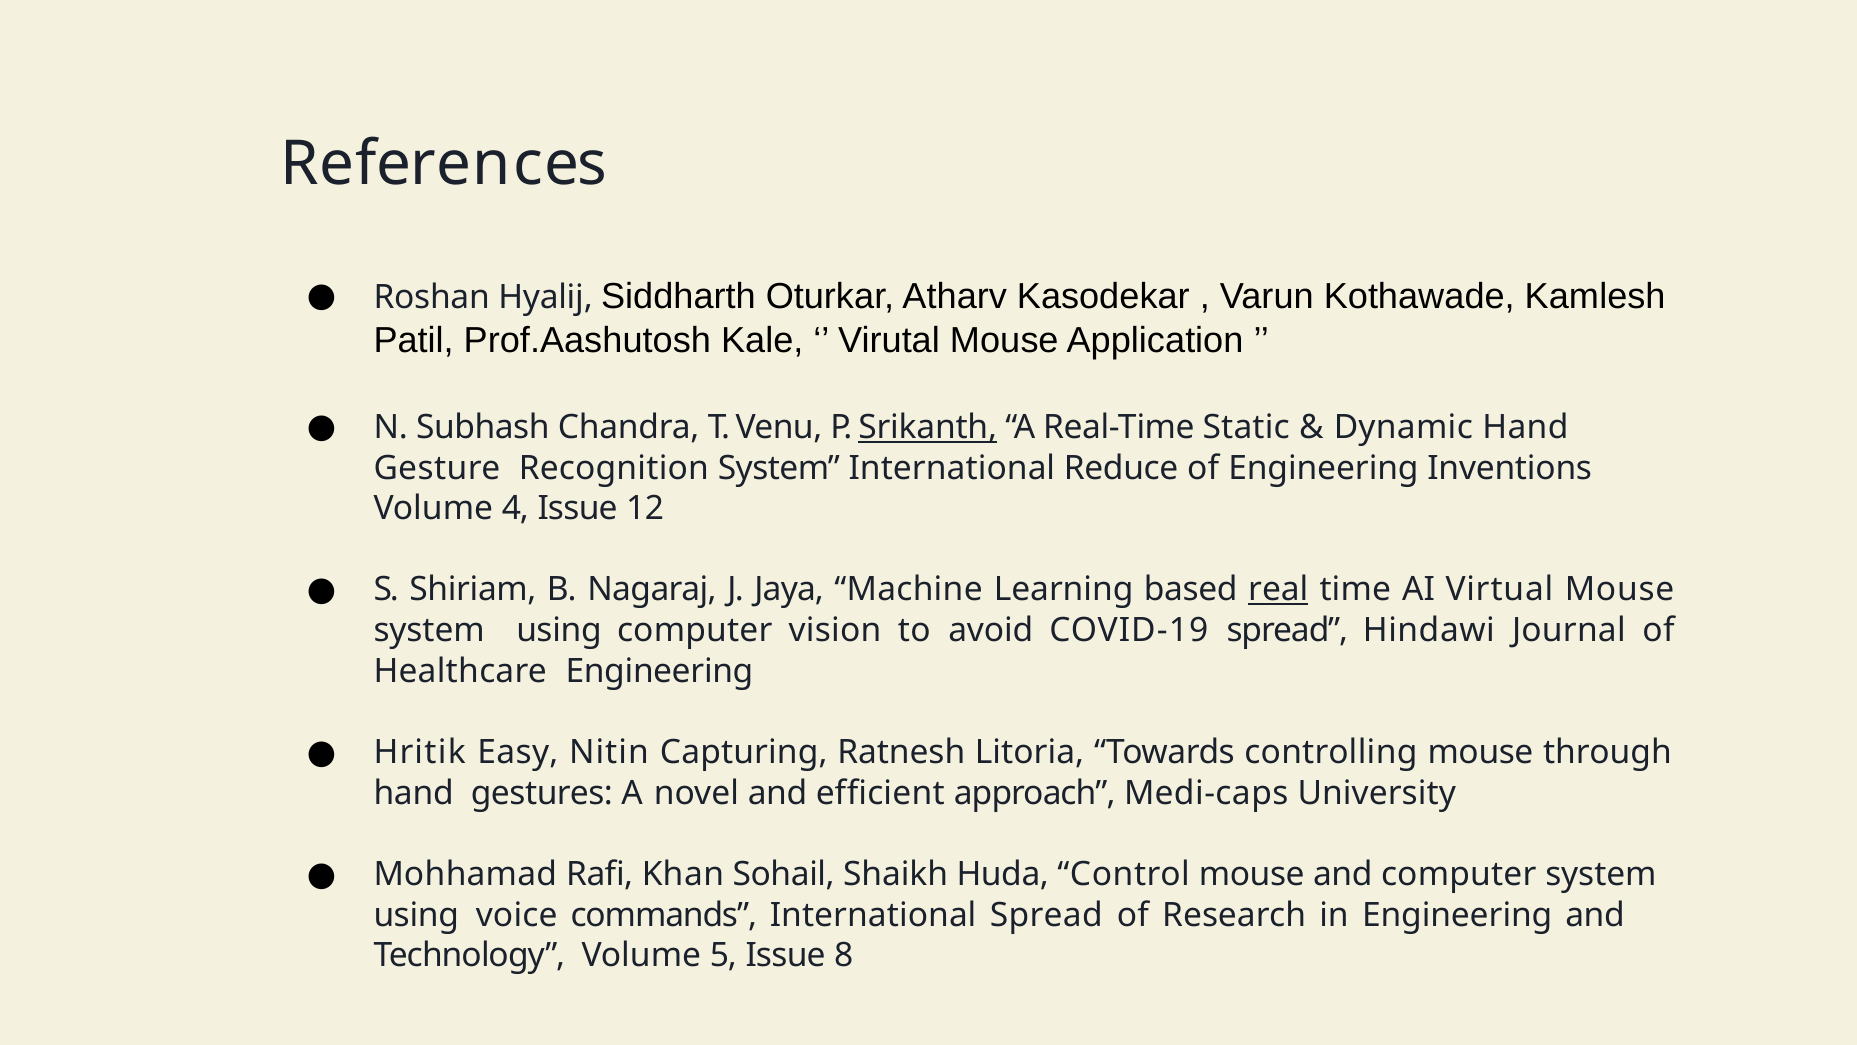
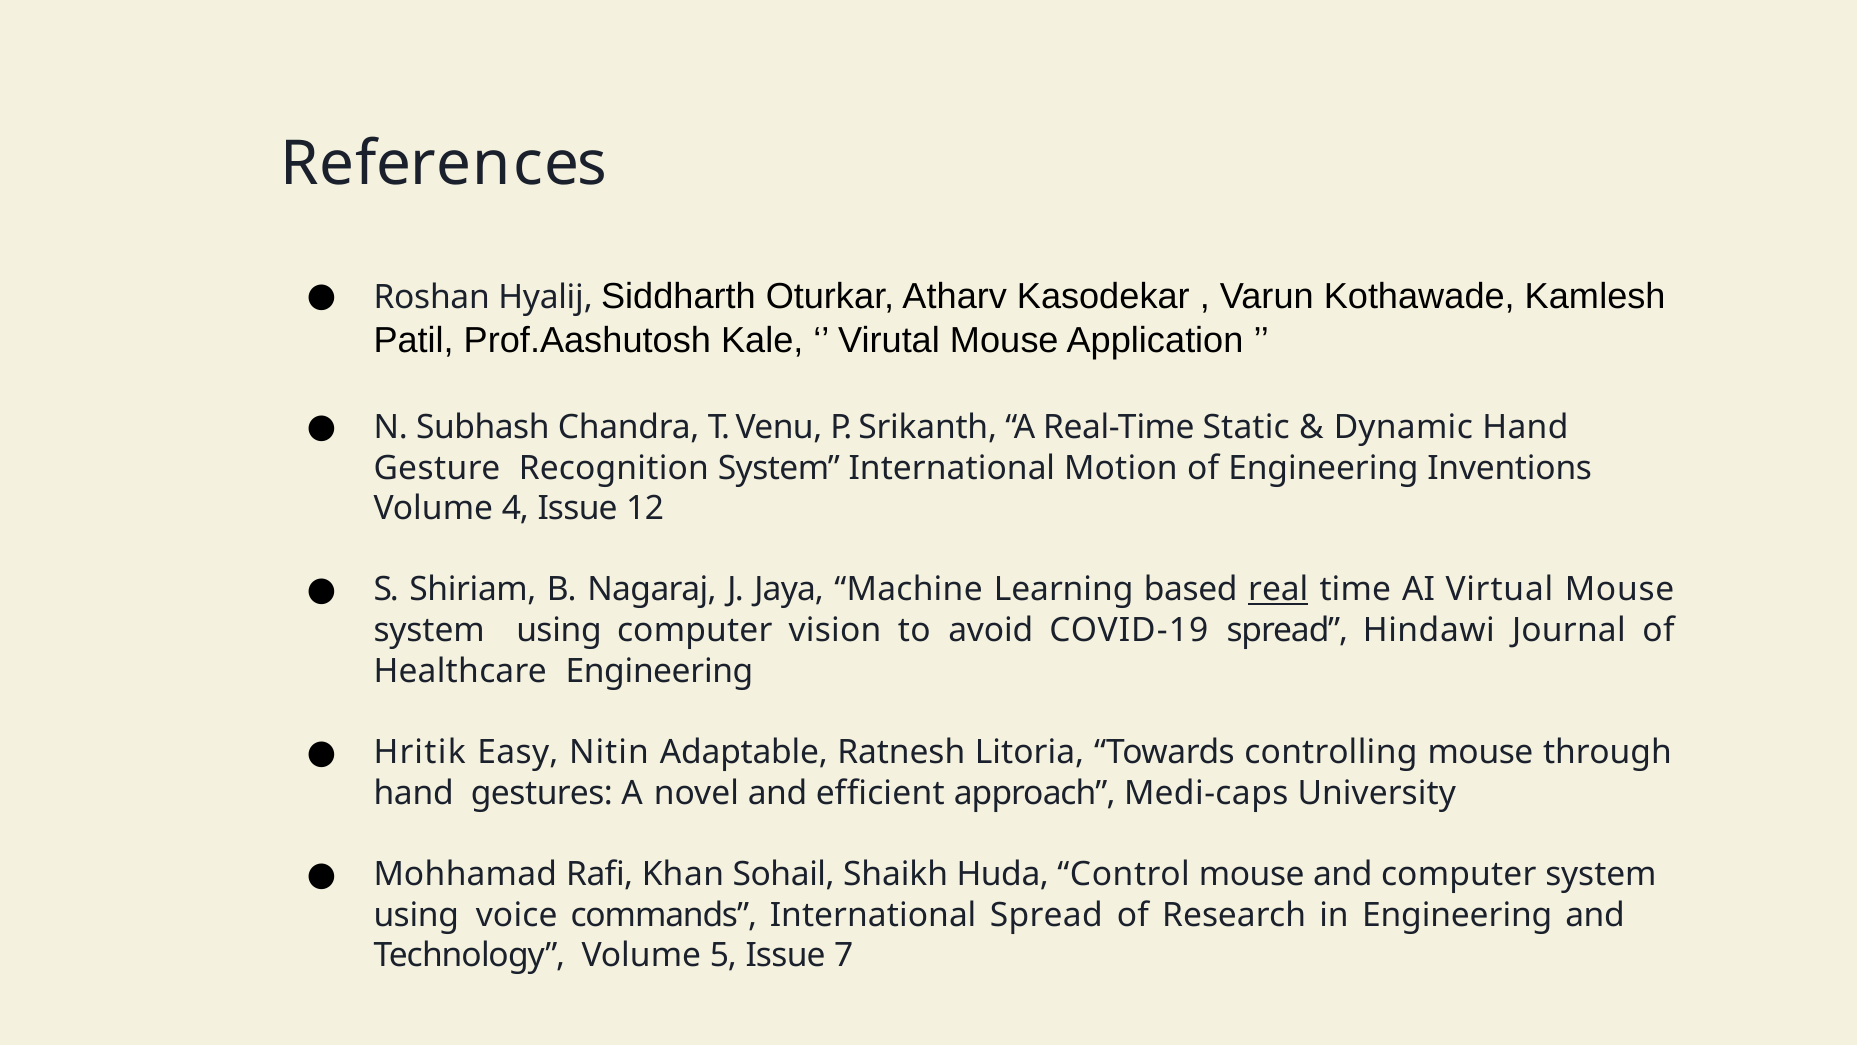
Srikanth underline: present -> none
Reduce: Reduce -> Motion
Capturing: Capturing -> Adaptable
8: 8 -> 7
